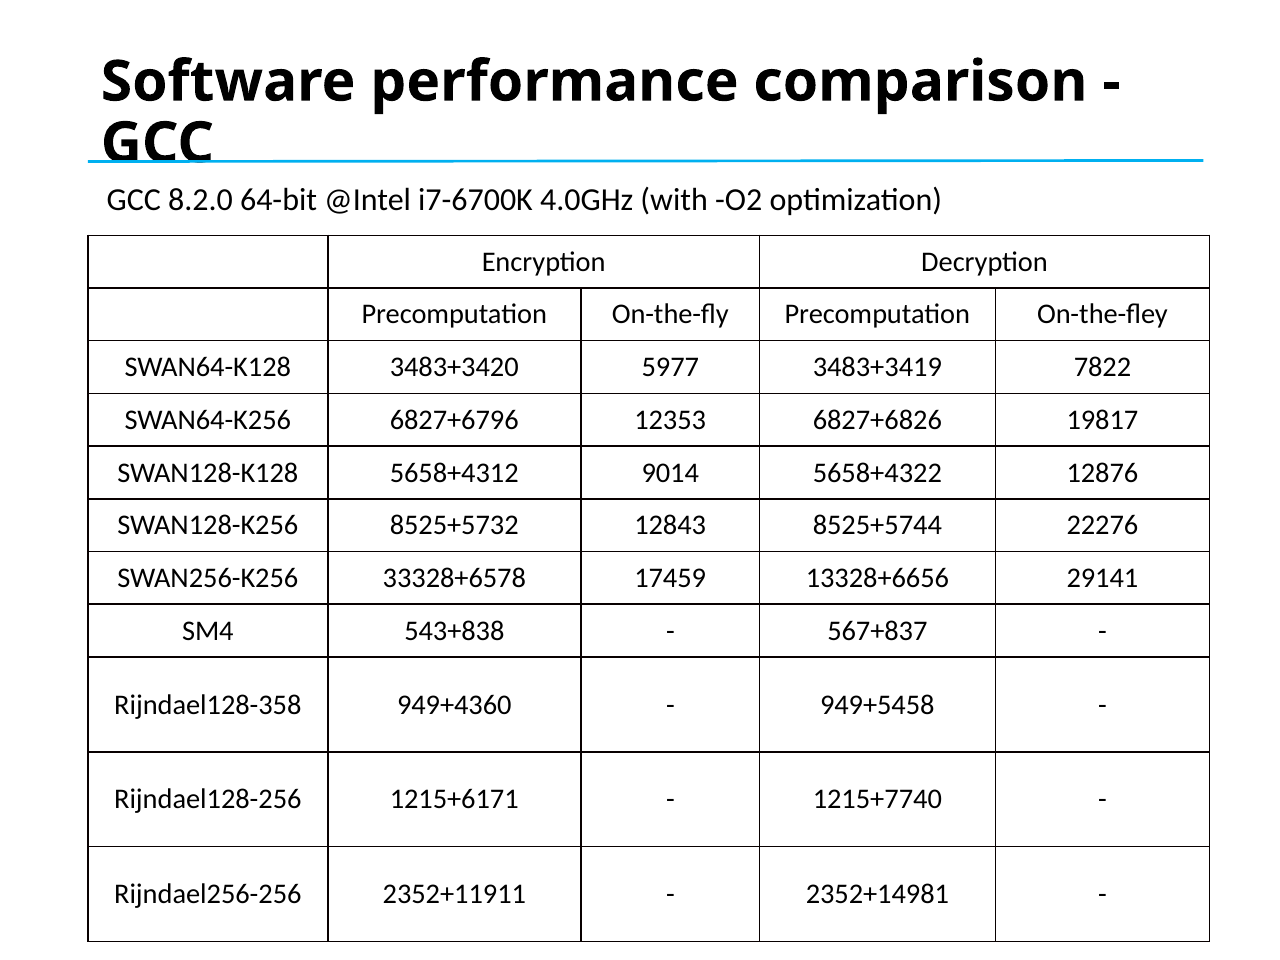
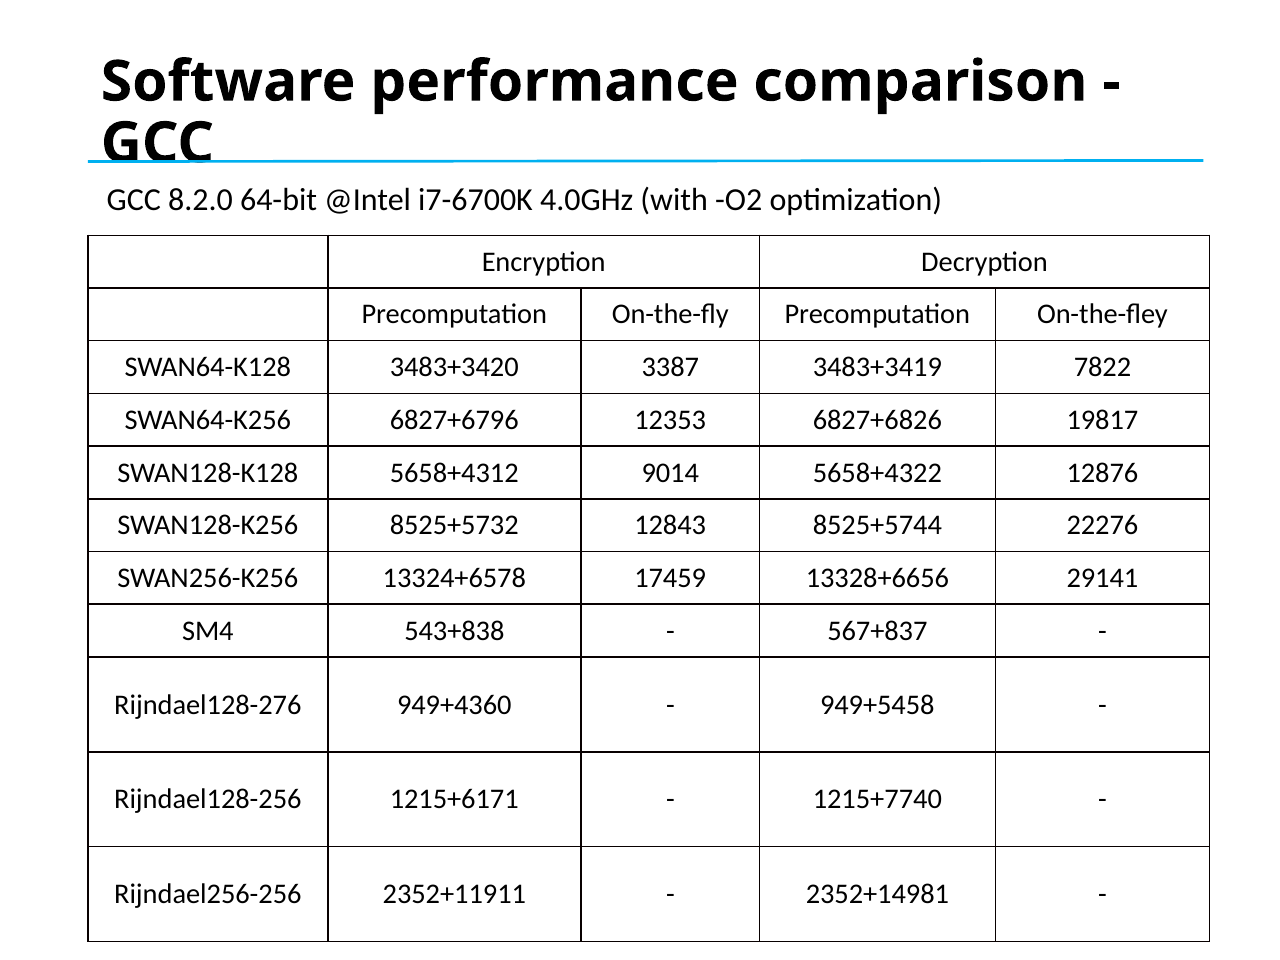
5977: 5977 -> 3387
33328+6578: 33328+6578 -> 13324+6578
Rijndael128-358: Rijndael128-358 -> Rijndael128-276
